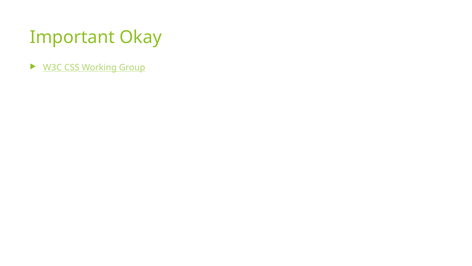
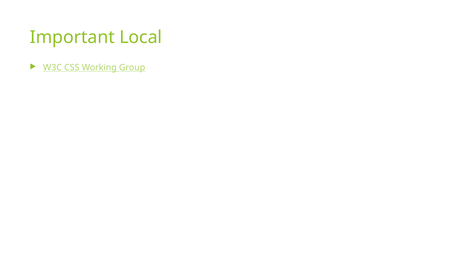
Okay: Okay -> Local
